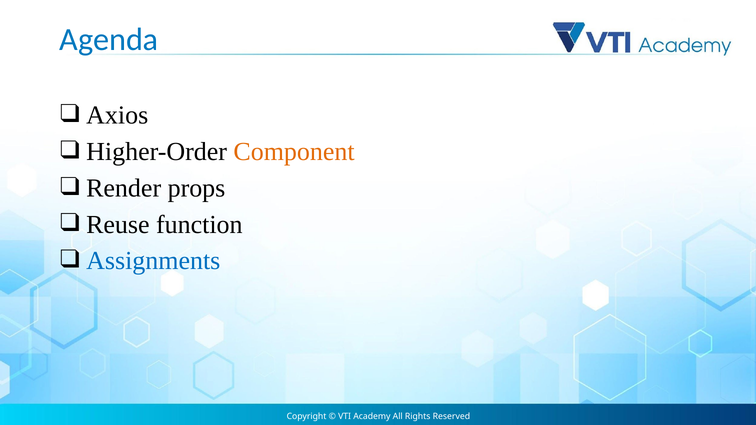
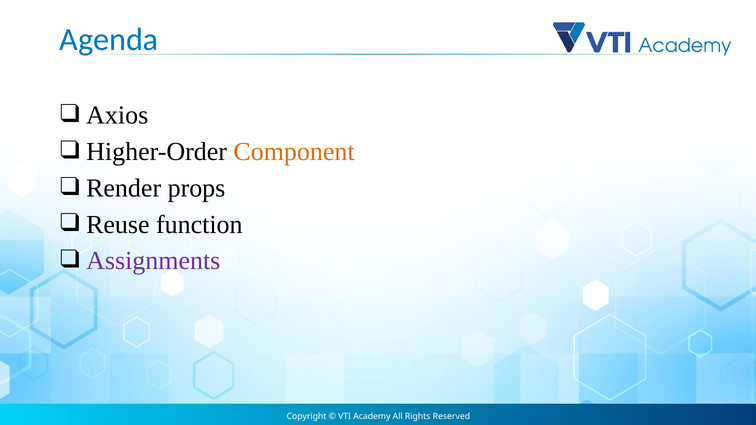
Assignments colour: blue -> purple
